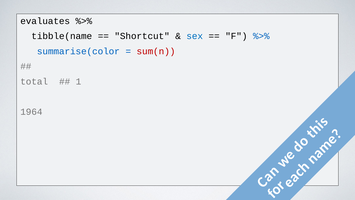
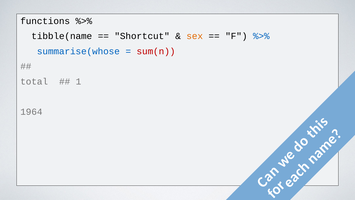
evaluates: evaluates -> functions
sex colour: blue -> orange
summarise(color: summarise(color -> summarise(whose
